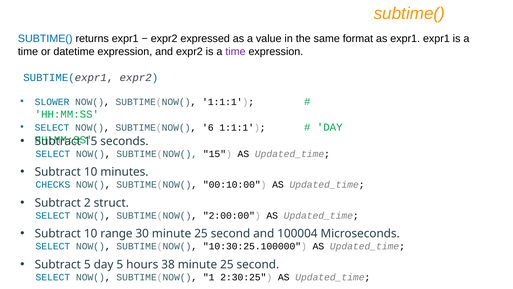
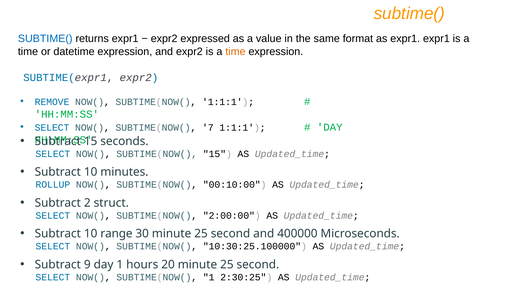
time at (235, 51) colour: purple -> orange
SLOWER: SLOWER -> REMOVE
6: 6 -> 7
CHECKS: CHECKS -> ROLLUP
100004: 100004 -> 400000
Subtract 5: 5 -> 9
day 5: 5 -> 1
38: 38 -> 20
